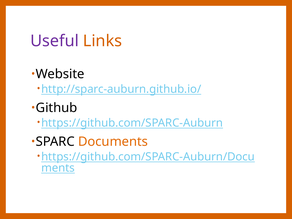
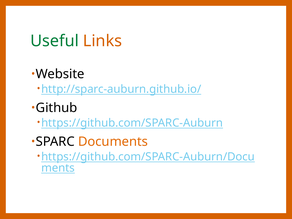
Useful colour: purple -> green
